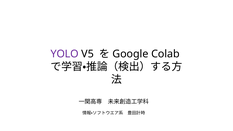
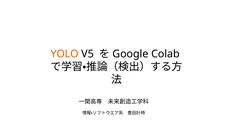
YOLO colour: purple -> orange
